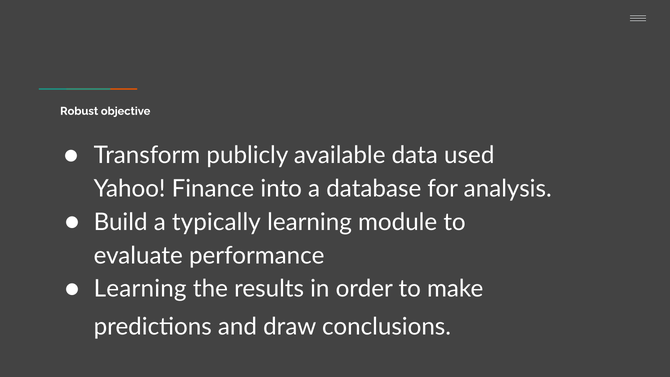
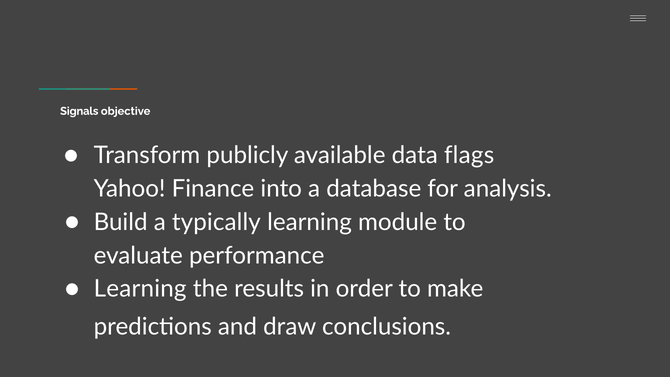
Robust: Robust -> Signals
used: used -> flags
